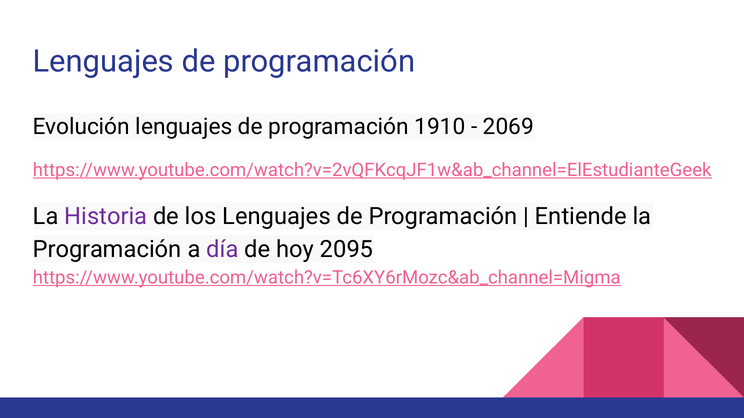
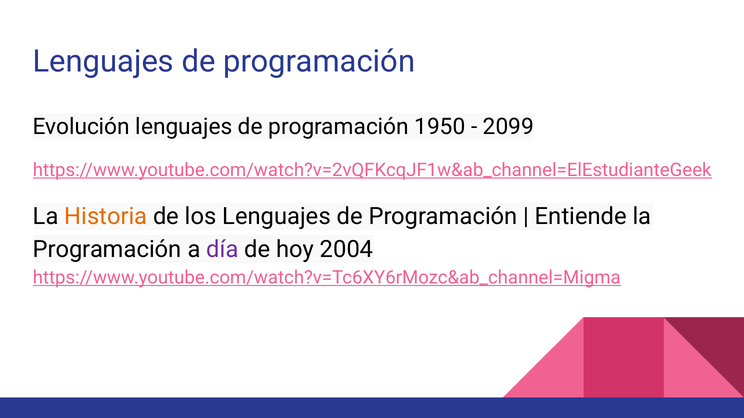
1910: 1910 -> 1950
2069: 2069 -> 2099
Historia colour: purple -> orange
2095: 2095 -> 2004
